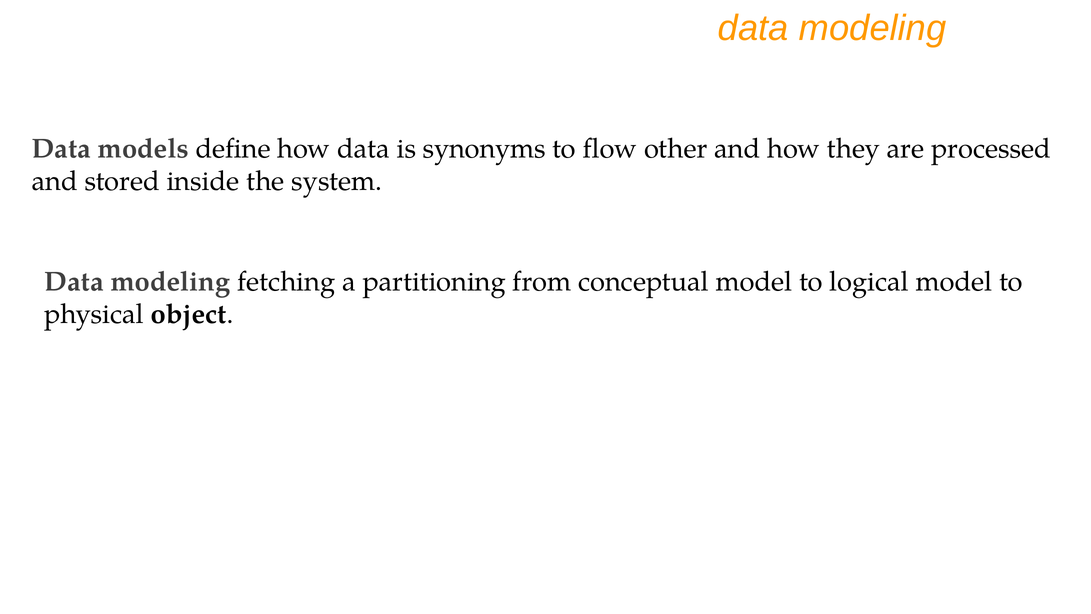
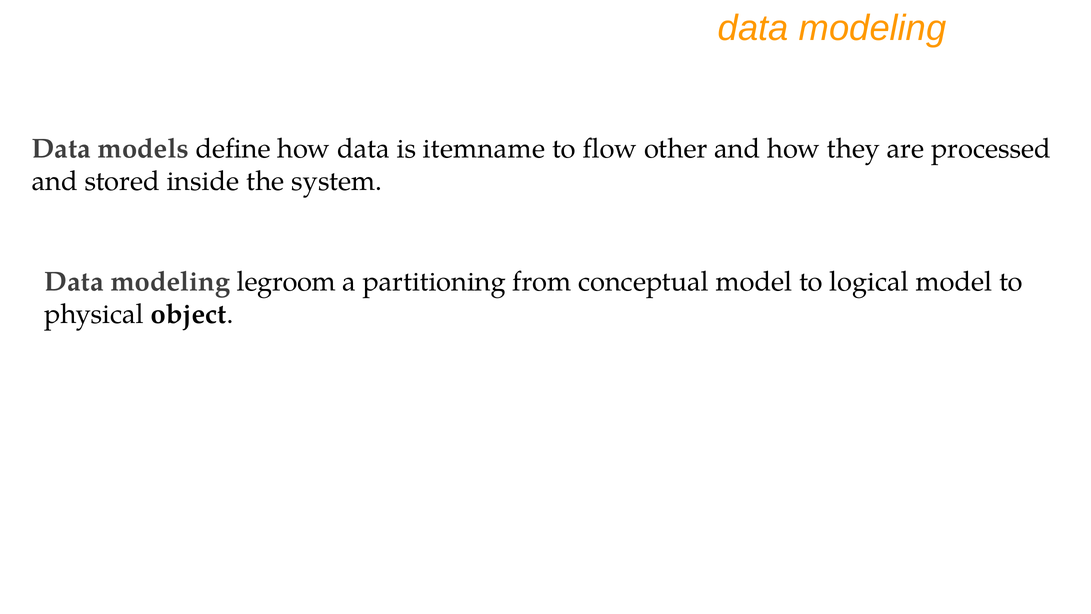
synonyms: synonyms -> itemname
fetching: fetching -> legroom
